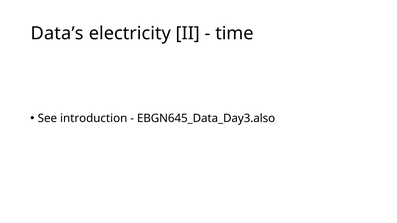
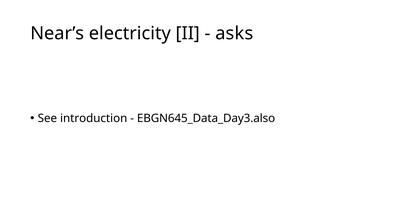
Data’s: Data’s -> Near’s
time: time -> asks
